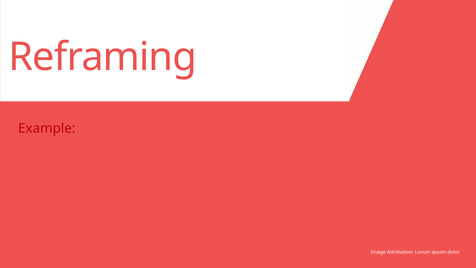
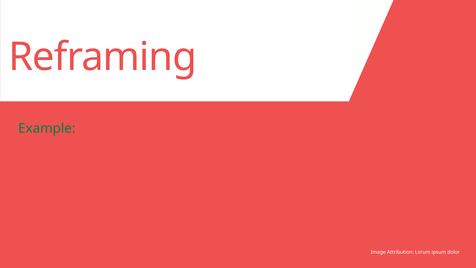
Example colour: red -> green
